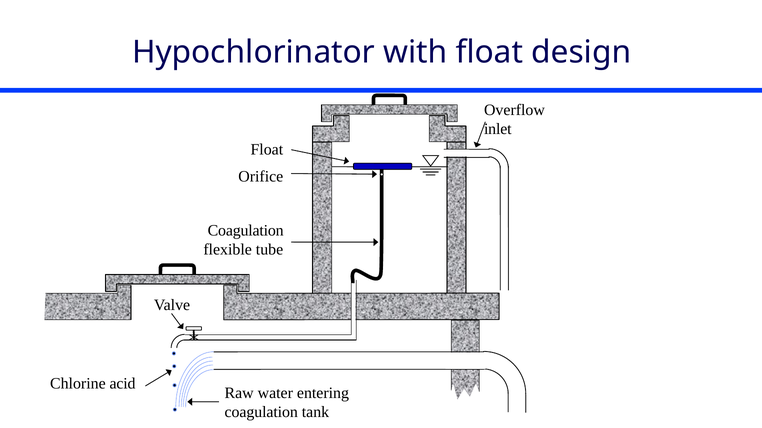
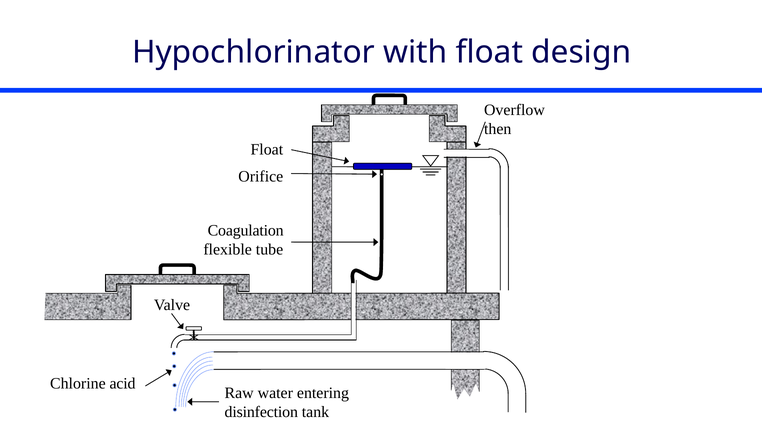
inlet: inlet -> then
coagulation at (261, 413): coagulation -> disinfection
